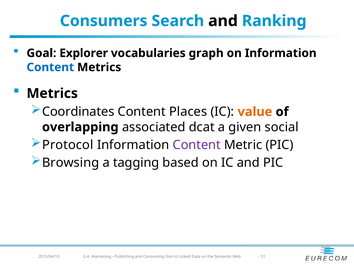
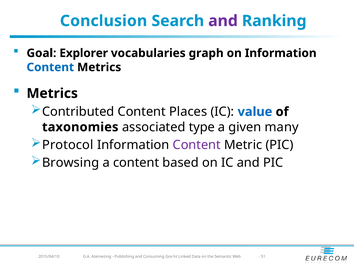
Consumers: Consumers -> Conclusion
and at (223, 21) colour: black -> purple
Coordinates: Coordinates -> Contributed
value colour: orange -> blue
overlapping: overlapping -> taxonomies
dcat: dcat -> type
social: social -> many
a tagging: tagging -> content
